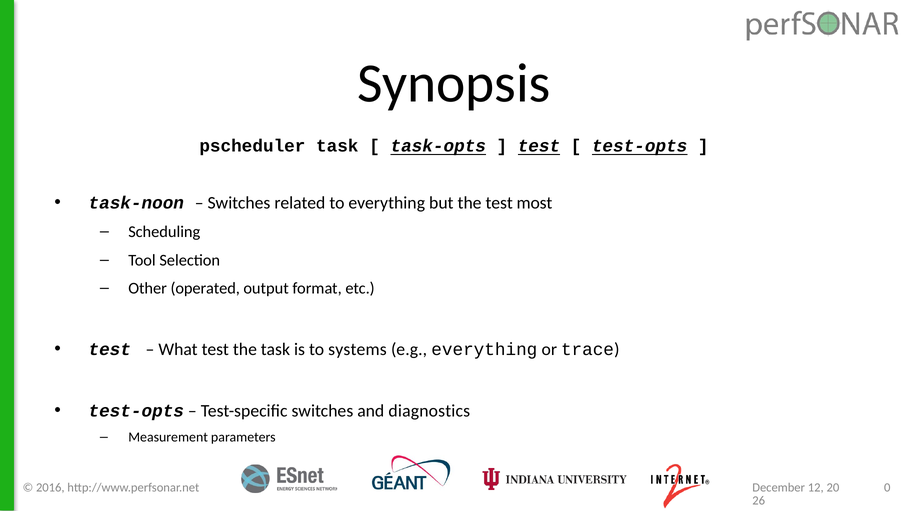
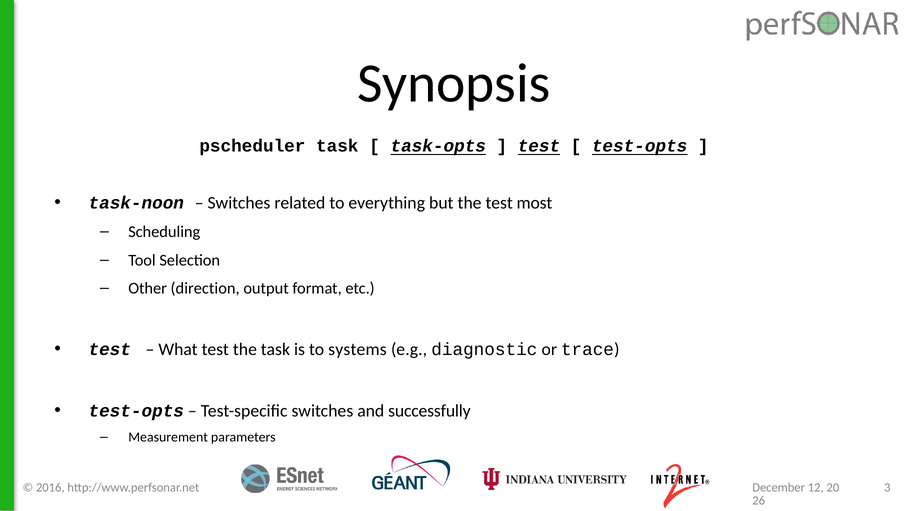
operated: operated -> direction
e.g everything: everything -> diagnostic
diagnostics: diagnostics -> successfully
0: 0 -> 3
